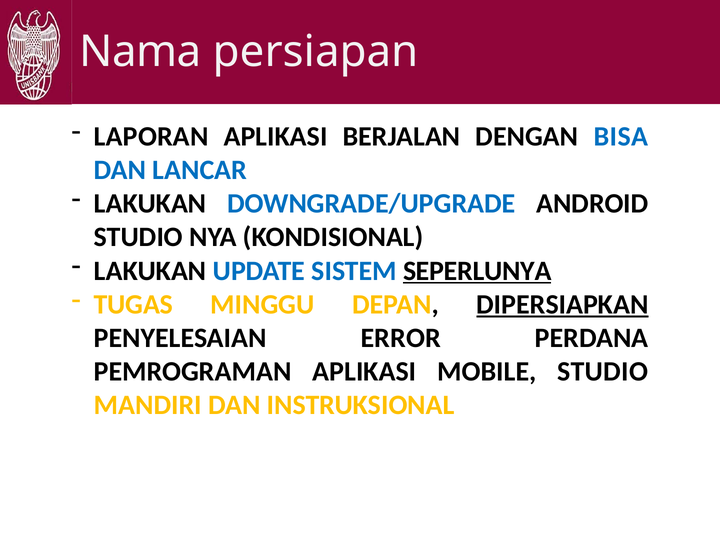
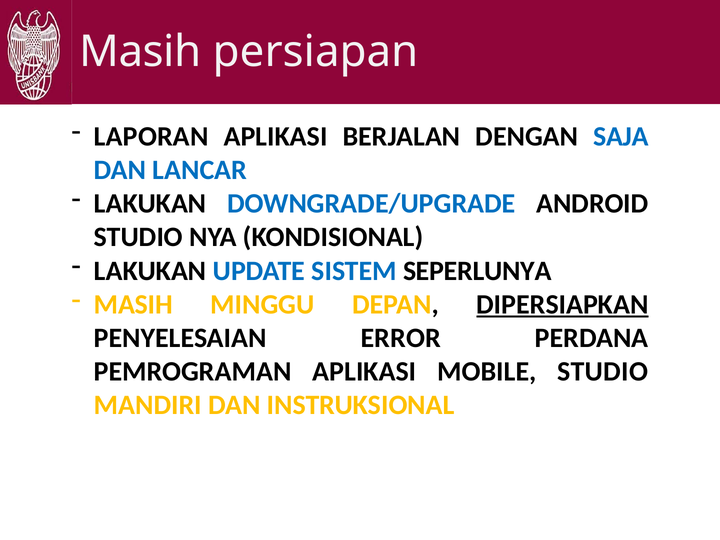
Nama at (140, 52): Nama -> Masih
BISA: BISA -> SAJA
SEPERLUNYA underline: present -> none
TUGAS at (133, 304): TUGAS -> MASIH
